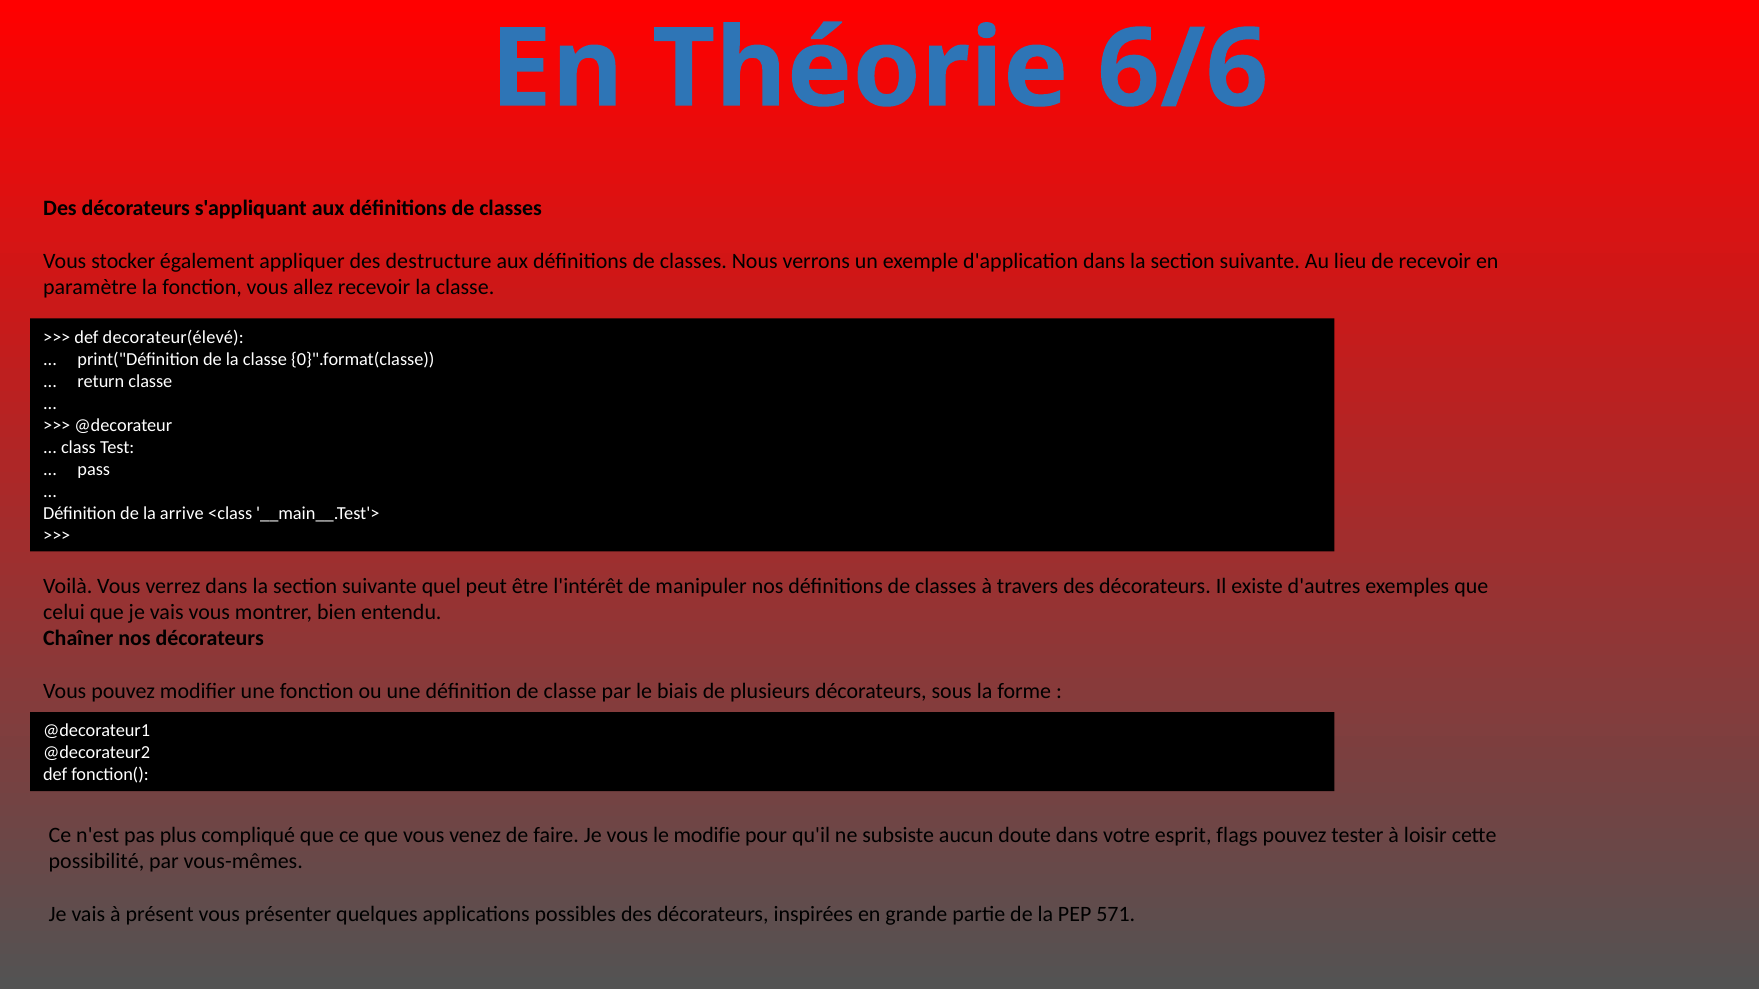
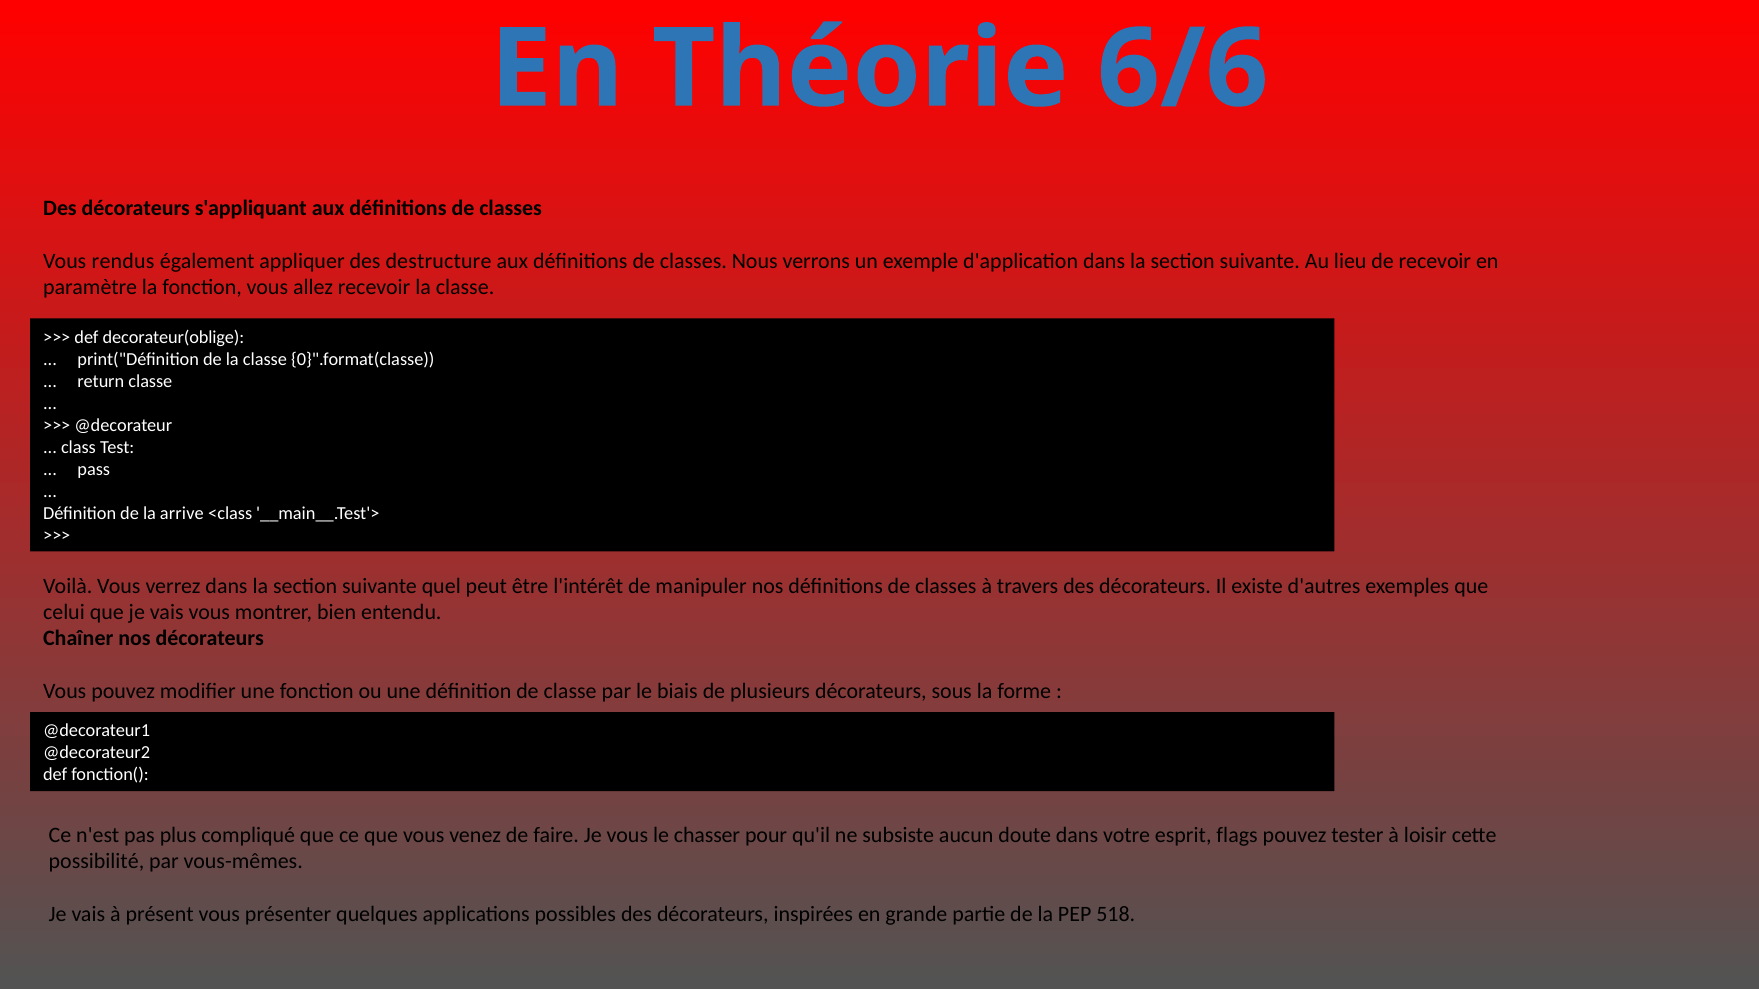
stocker: stocker -> rendus
decorateur(élevé: decorateur(élevé -> decorateur(oblige
modifie: modifie -> chasser
571: 571 -> 518
